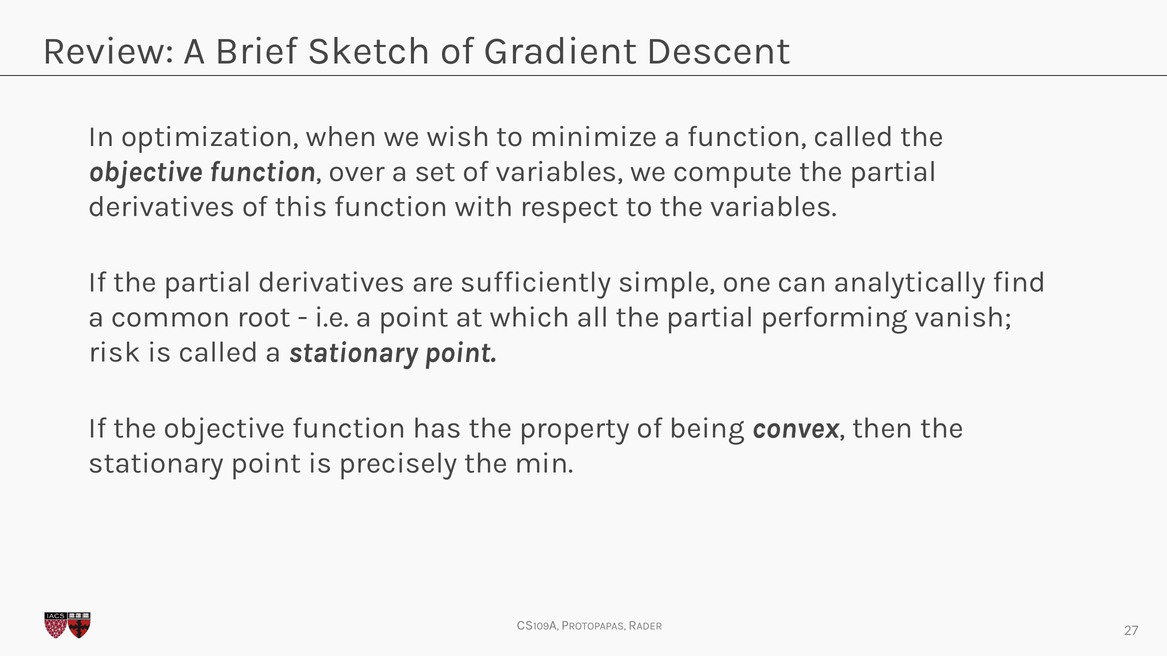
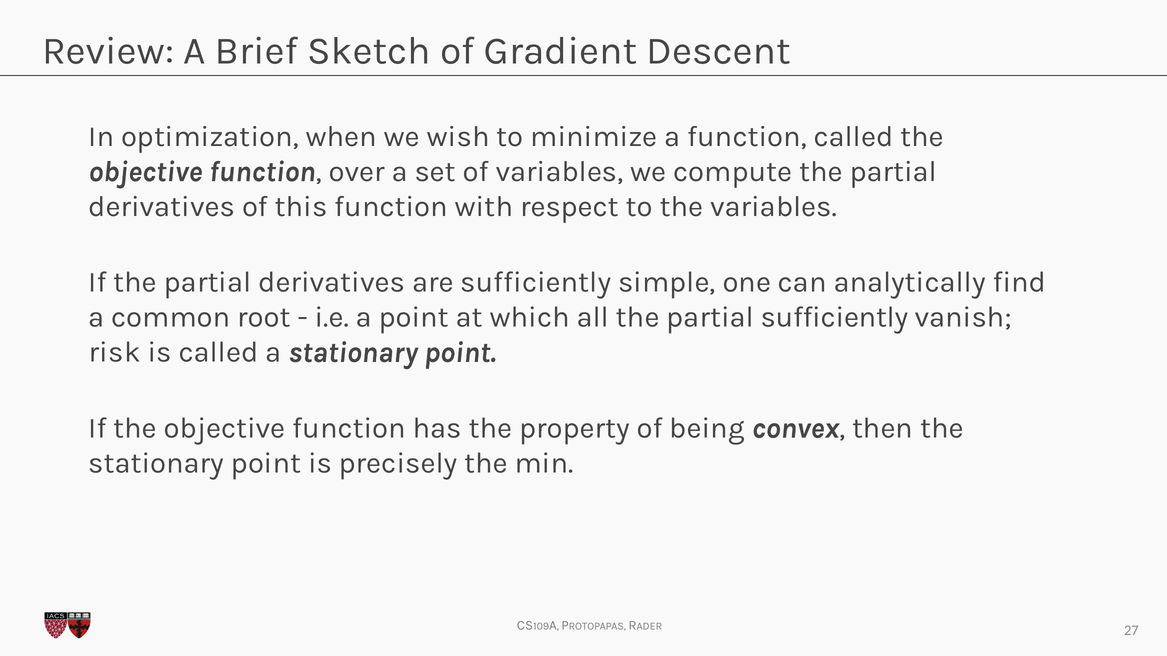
partial performing: performing -> sufficiently
